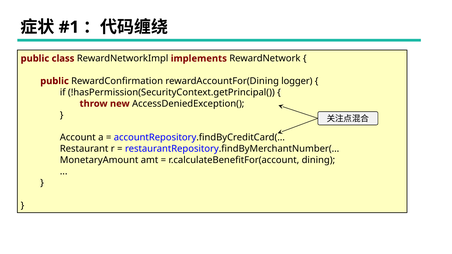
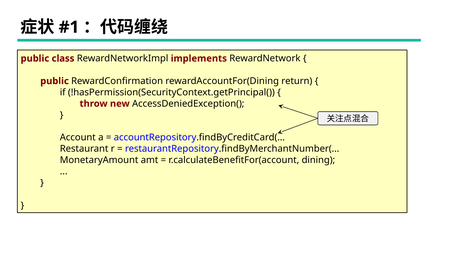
logger: logger -> return
